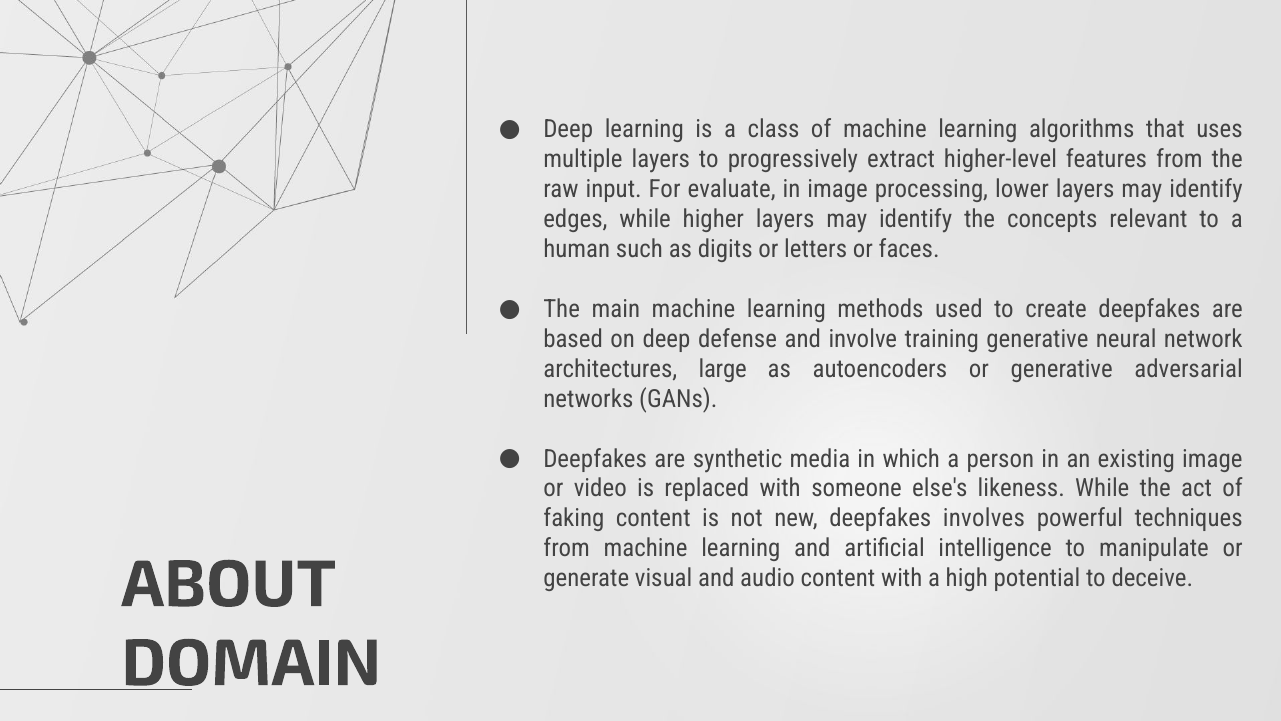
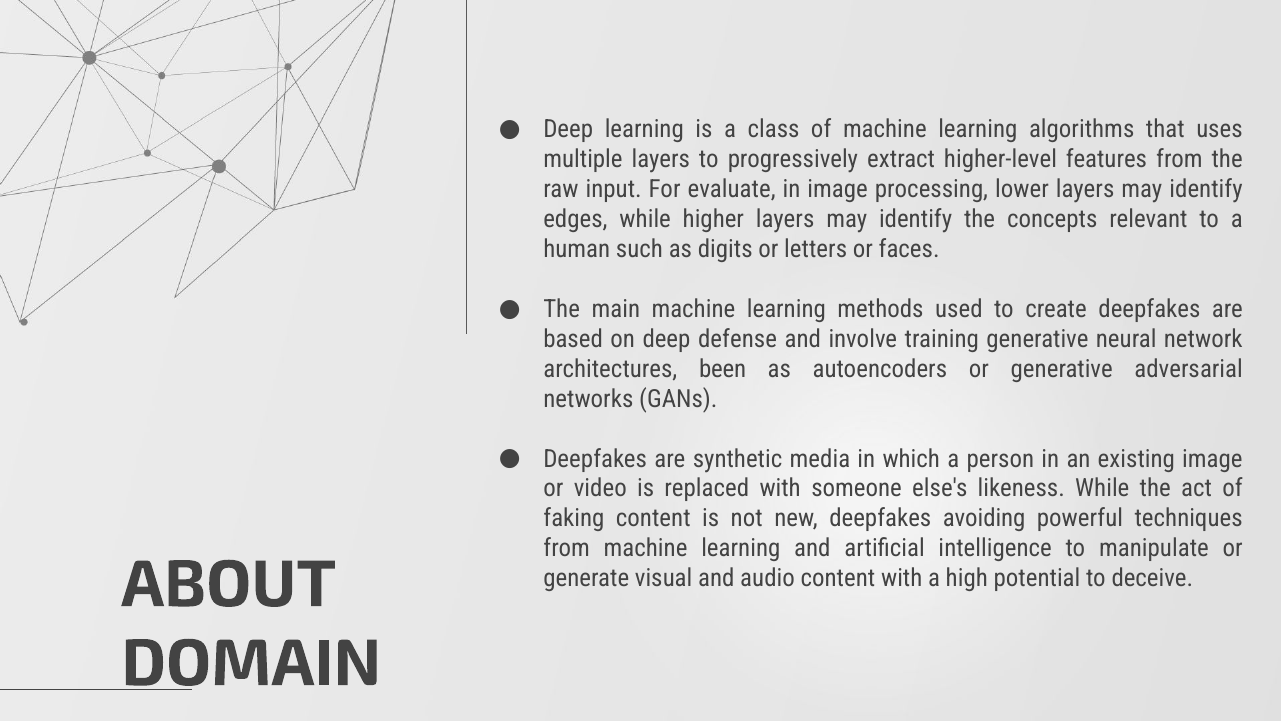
large: large -> been
involves: involves -> avoiding
